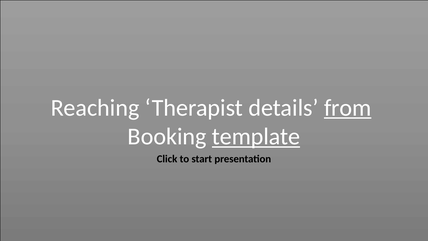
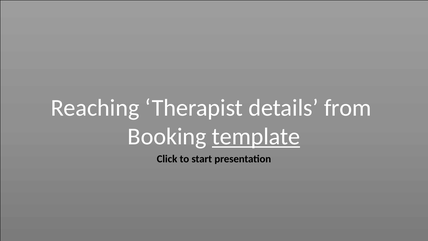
from underline: present -> none
